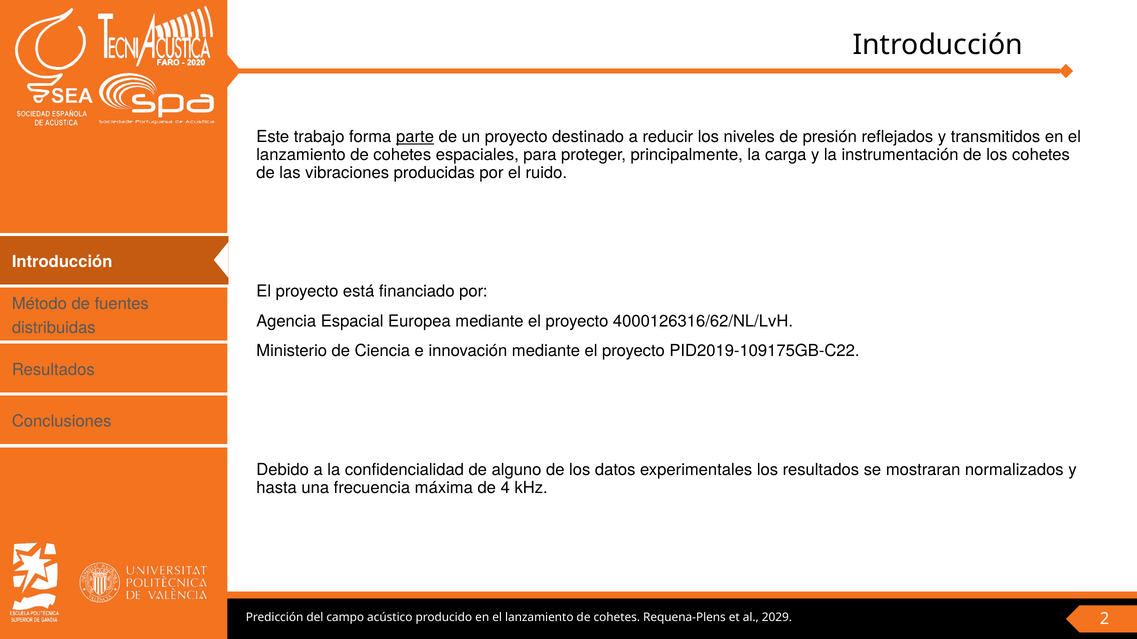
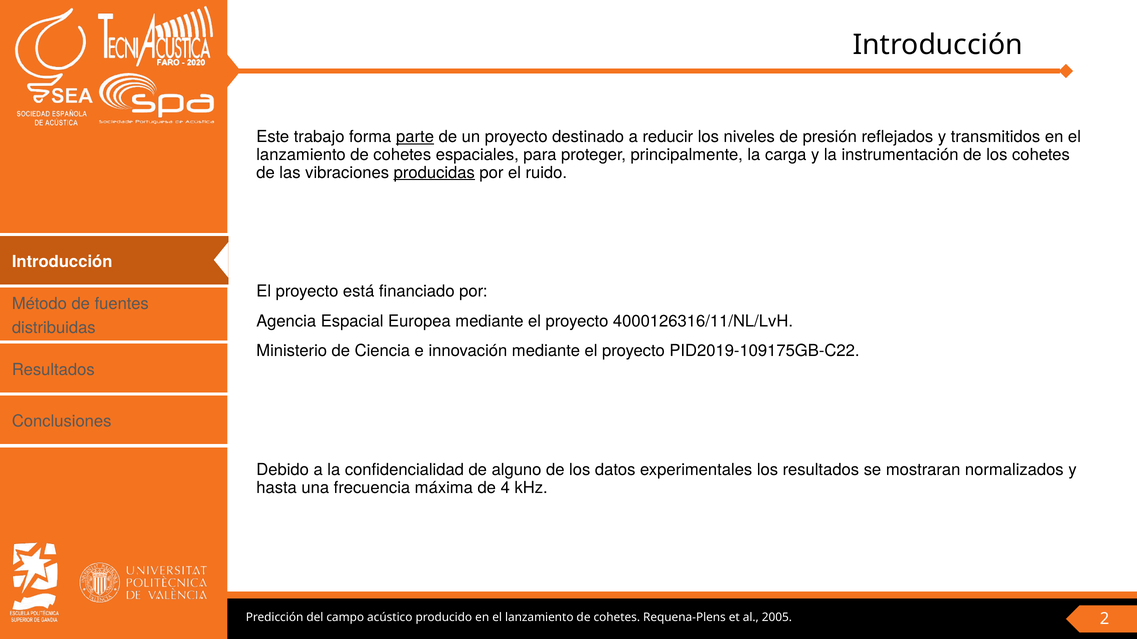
producidas underline: none -> present
4000126316/62/NL/LvH: 4000126316/62/NL/LvH -> 4000126316/11/NL/LvH
2029: 2029 -> 2005
